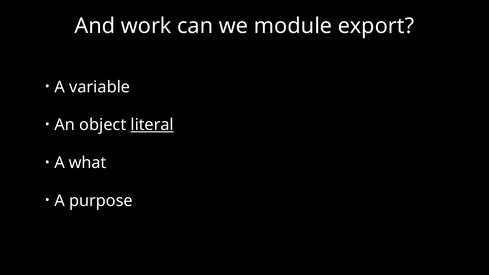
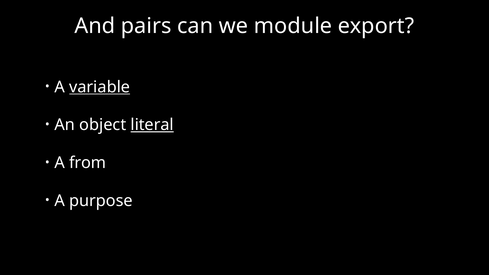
work: work -> pairs
variable underline: none -> present
what: what -> from
